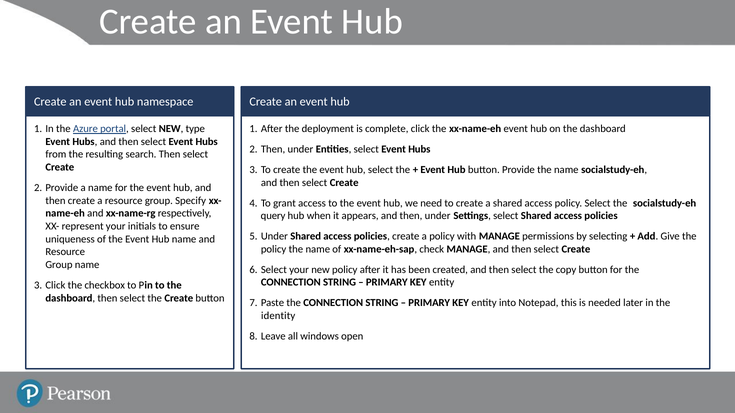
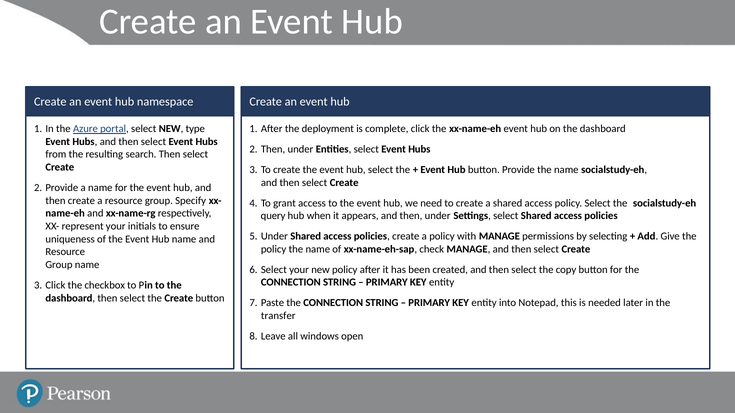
identity: identity -> transfer
